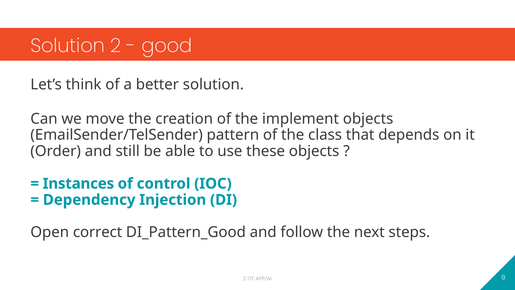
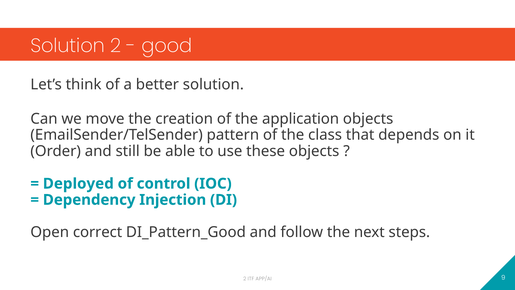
implement: implement -> application
Instances: Instances -> Deployed
